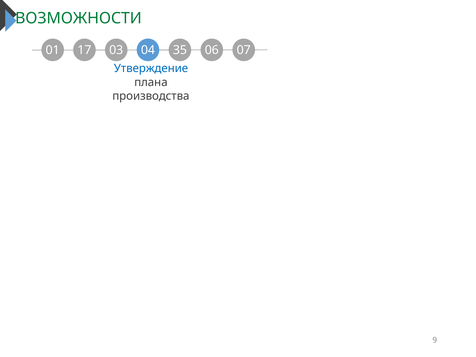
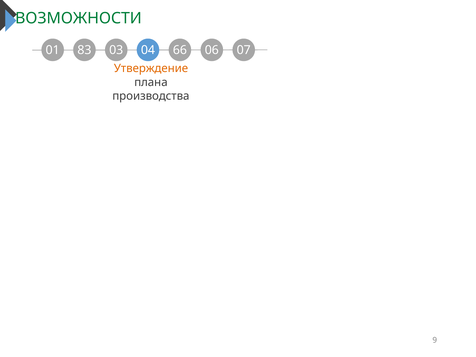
17: 17 -> 83
35: 35 -> 66
Утверждение colour: blue -> orange
